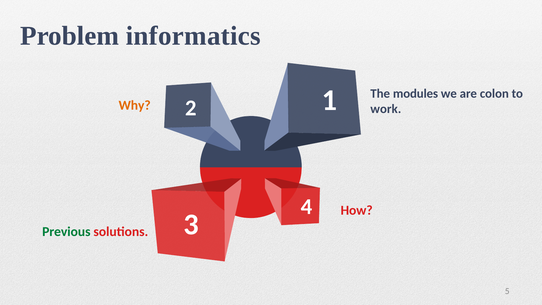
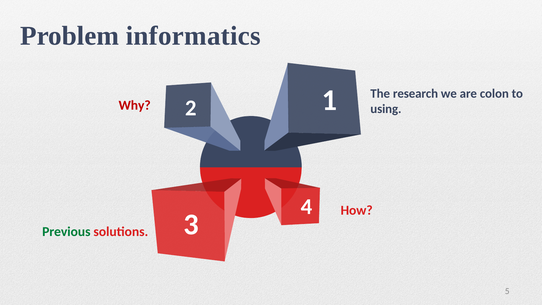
modules: modules -> research
Why colour: orange -> red
work: work -> using
